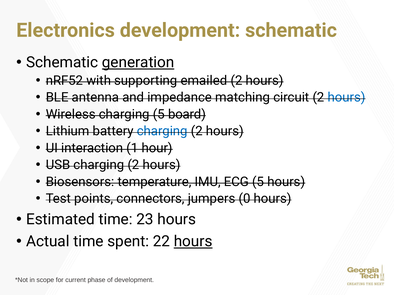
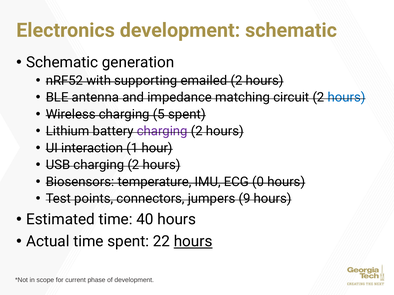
generation underline: present -> none
5 board: board -> spent
charging at (162, 131) colour: blue -> purple
ECG 5: 5 -> 0
0: 0 -> 9
23: 23 -> 40
